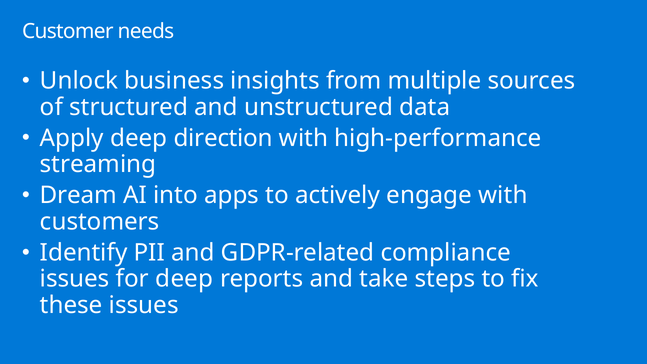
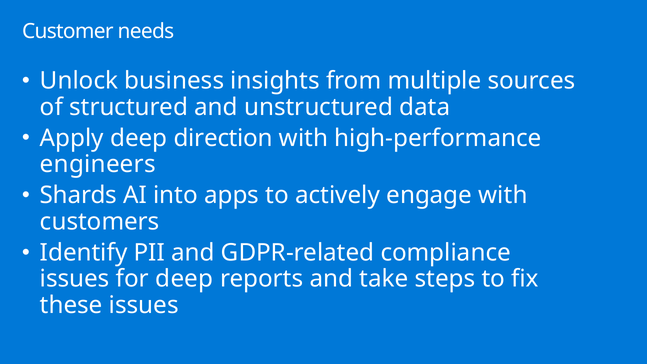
streaming: streaming -> engineers
Dream: Dream -> Shards
